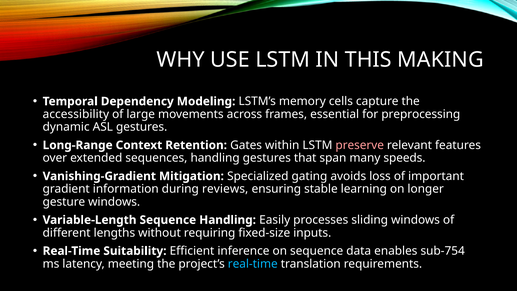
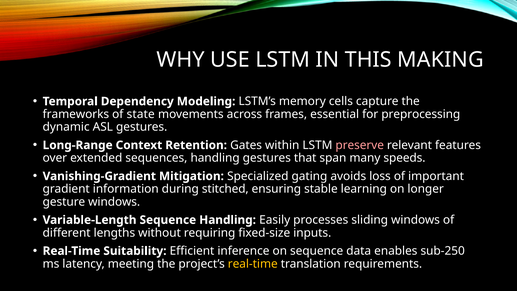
accessibility: accessibility -> frameworks
large: large -> state
reviews: reviews -> stitched
sub-754: sub-754 -> sub-250
real-time at (253, 264) colour: light blue -> yellow
